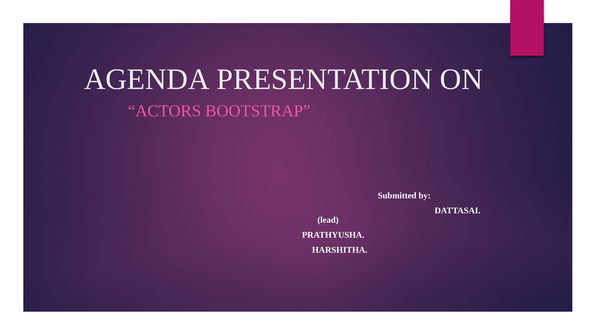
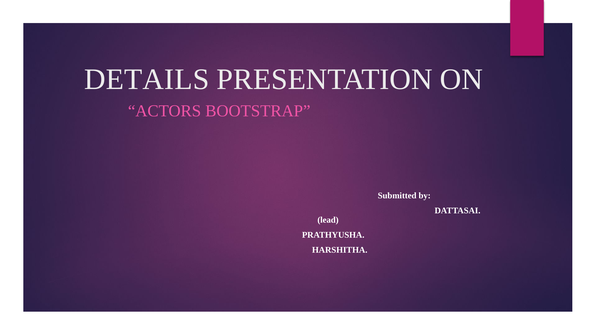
AGENDA: AGENDA -> DETAILS
